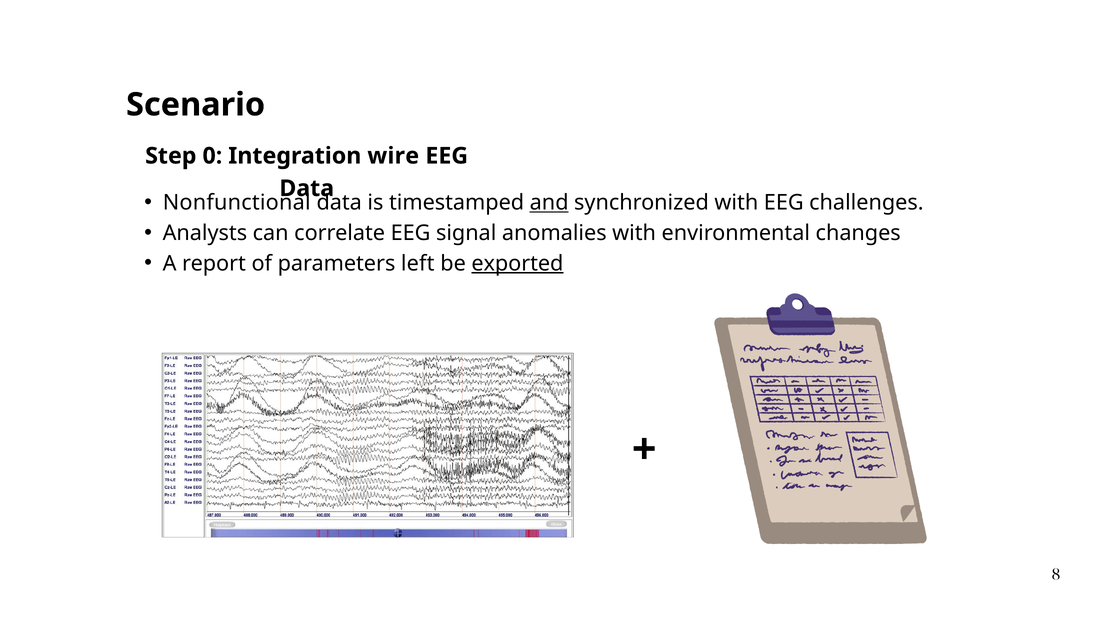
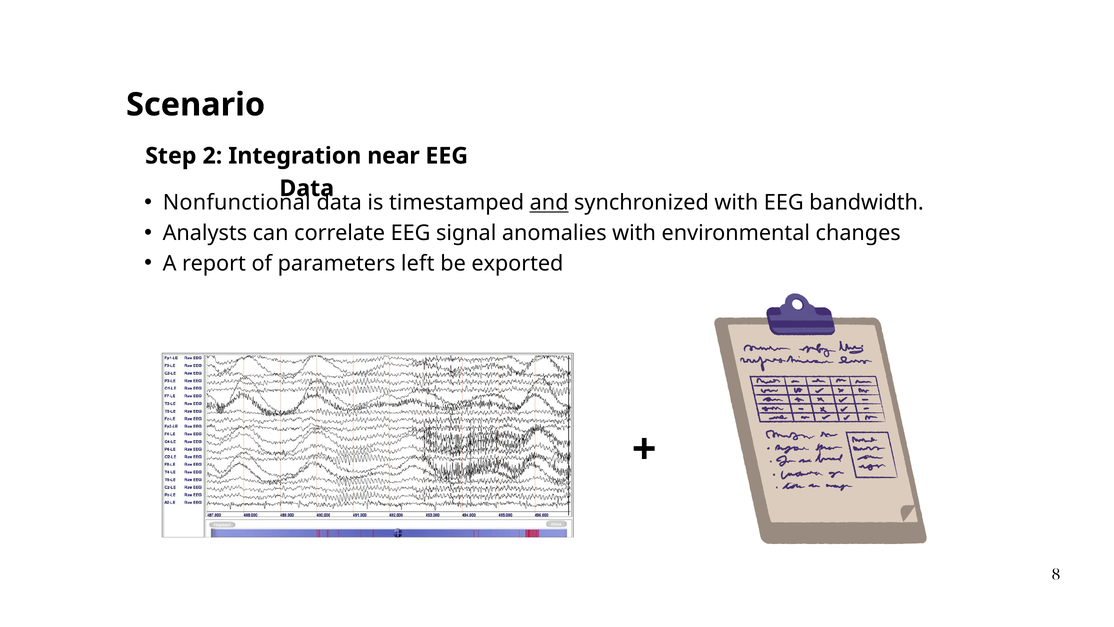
0: 0 -> 2
wire: wire -> near
challenges: challenges -> bandwidth
exported underline: present -> none
